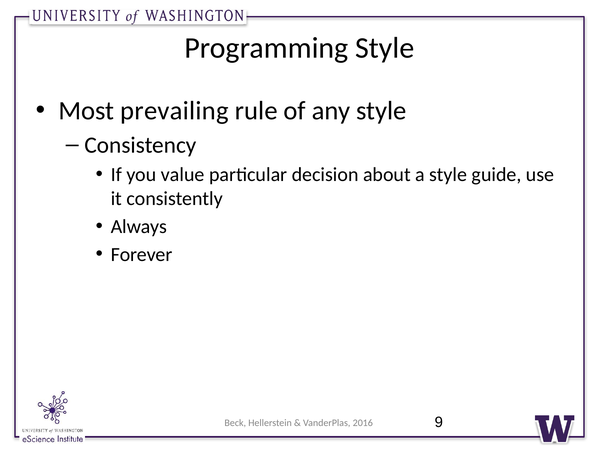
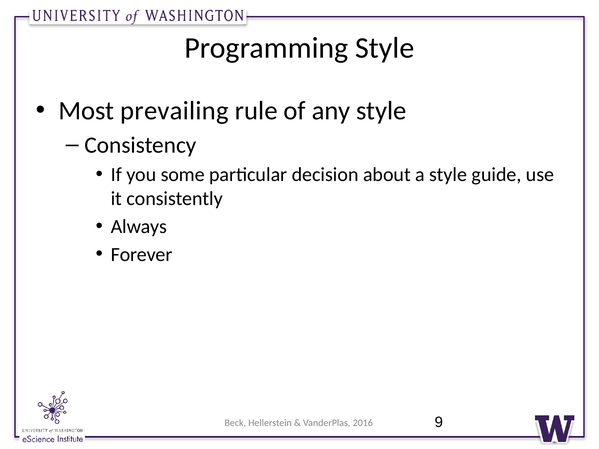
value: value -> some
